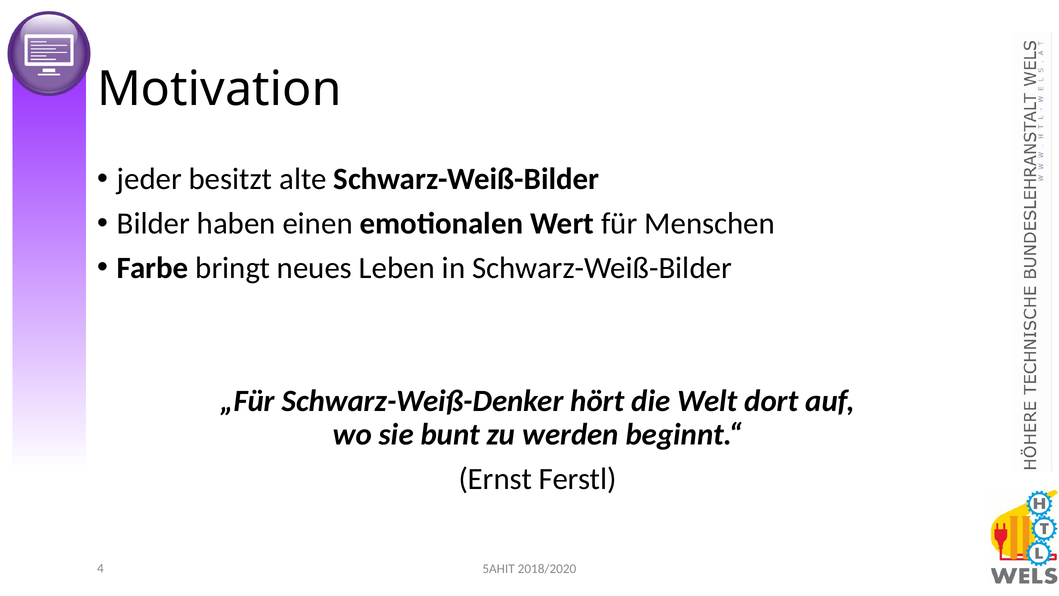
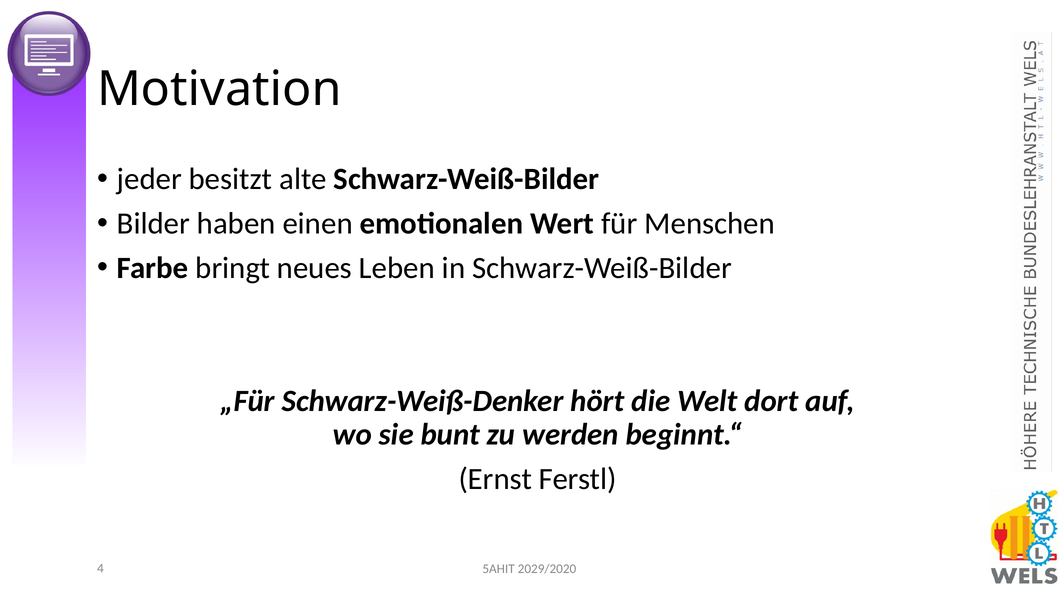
2018/2020: 2018/2020 -> 2029/2020
